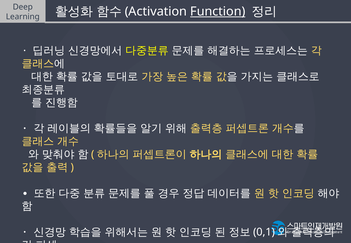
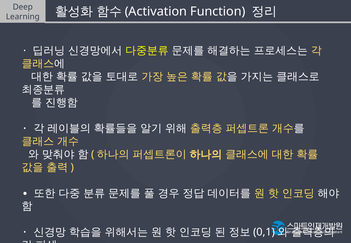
Function underline: present -> none
